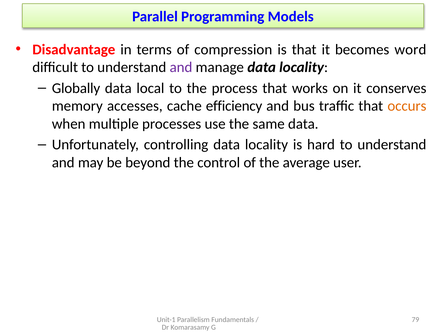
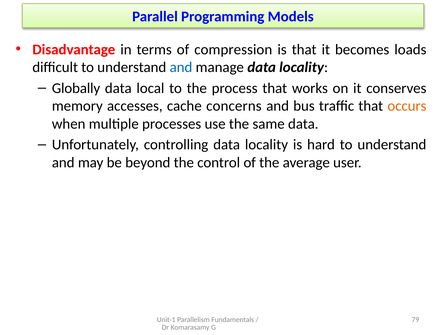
word: word -> loads
and at (181, 67) colour: purple -> blue
efficiency: efficiency -> concerns
